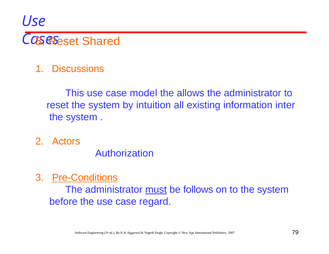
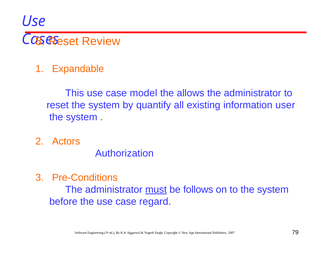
Shared: Shared -> Review
Discussions: Discussions -> Expandable
intuition: intuition -> quantify
inter: inter -> user
Pre-Conditions underline: present -> none
